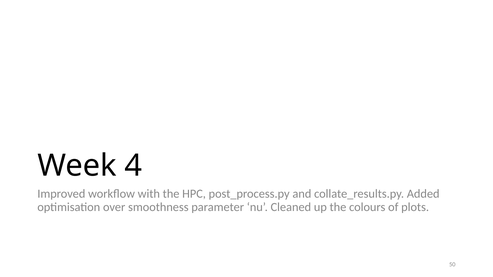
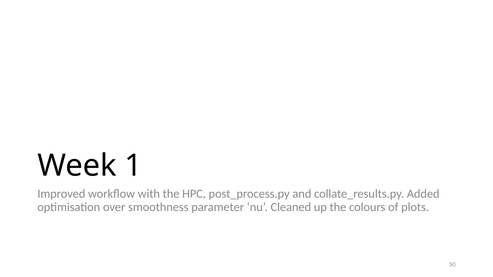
4: 4 -> 1
